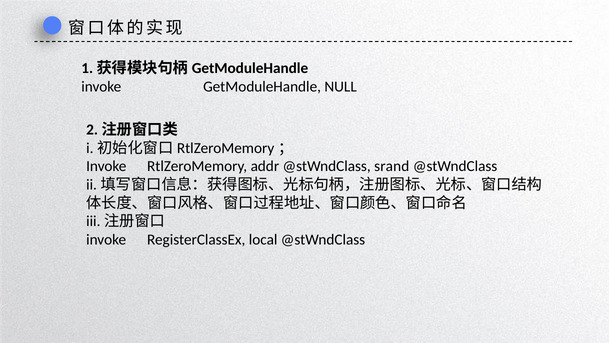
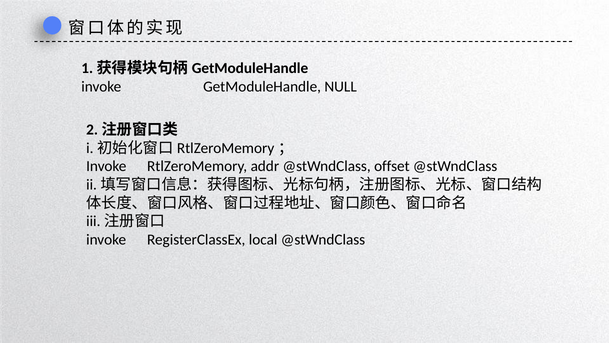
srand: srand -> offset
